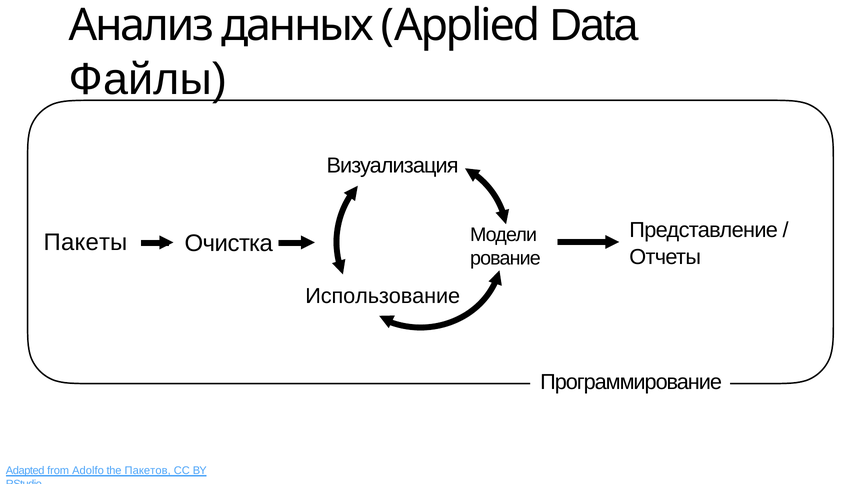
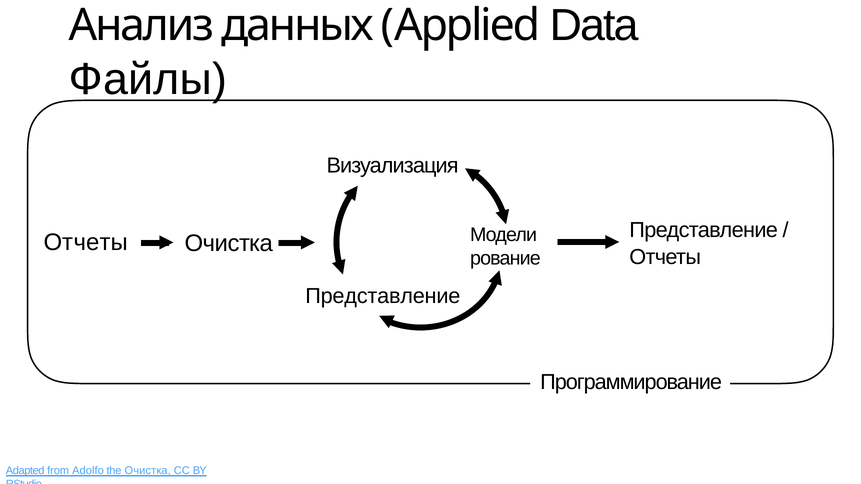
Пакеты at (86, 243): Пакеты -> Отчеты
Использование at (383, 296): Использование -> Представление
the Пакетов: Пакетов -> Очистка
